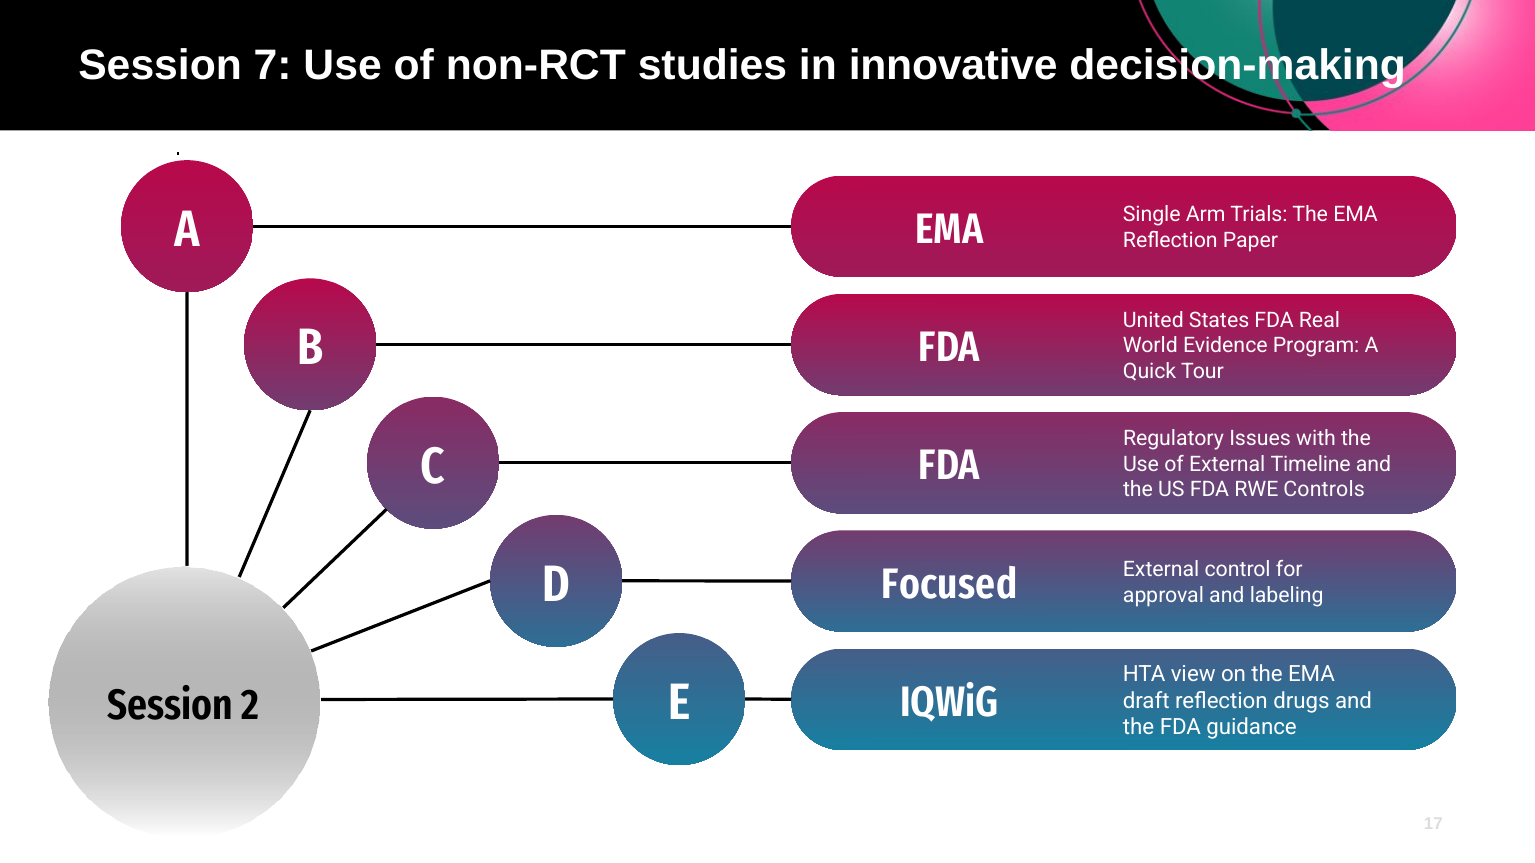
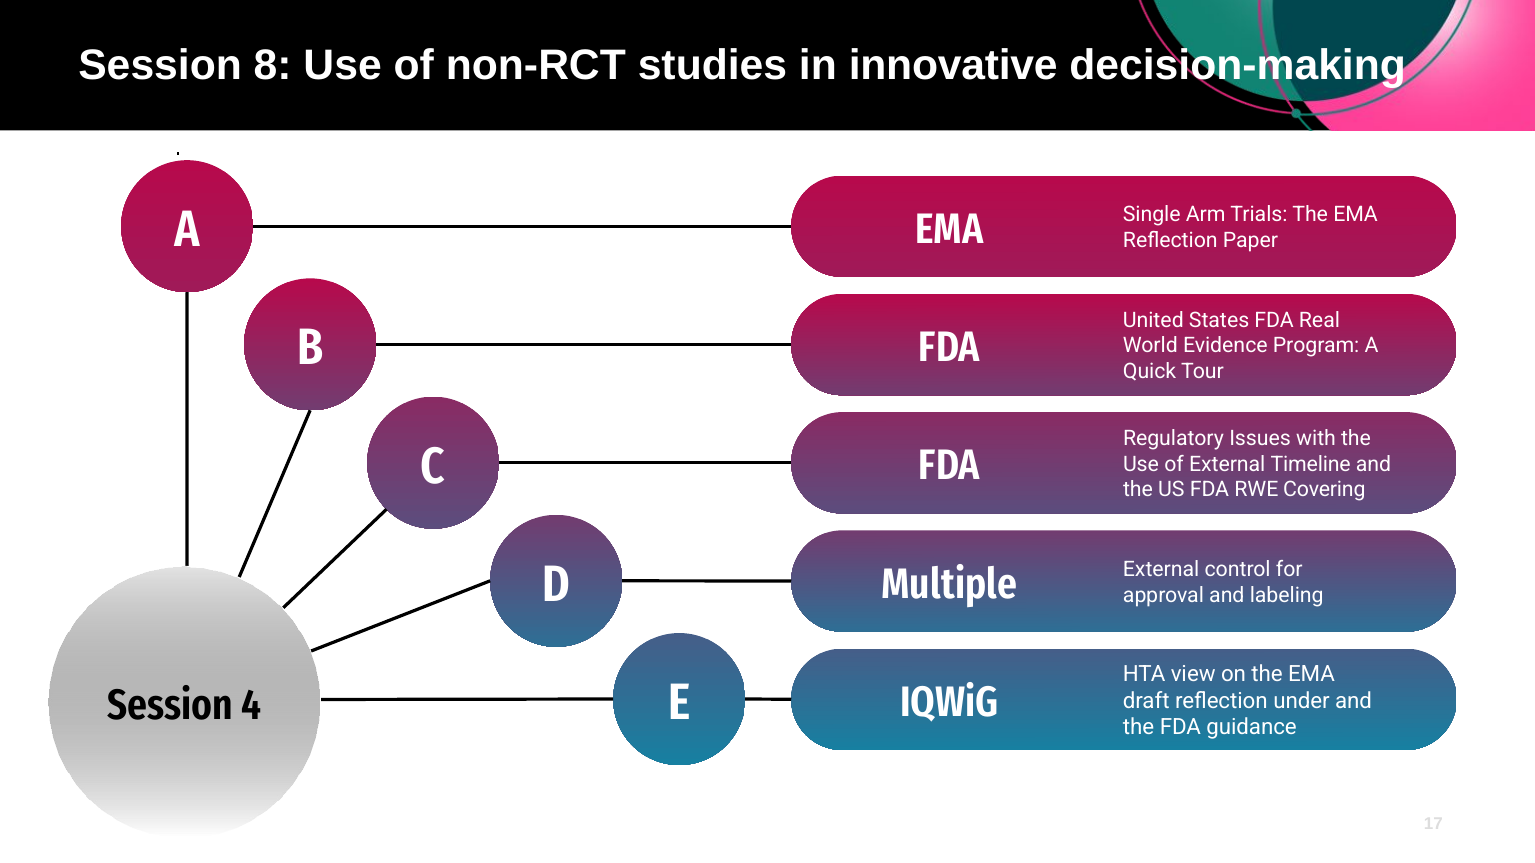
7: 7 -> 8
Controls: Controls -> Covering
Focused: Focused -> Multiple
2: 2 -> 4
drugs: drugs -> under
